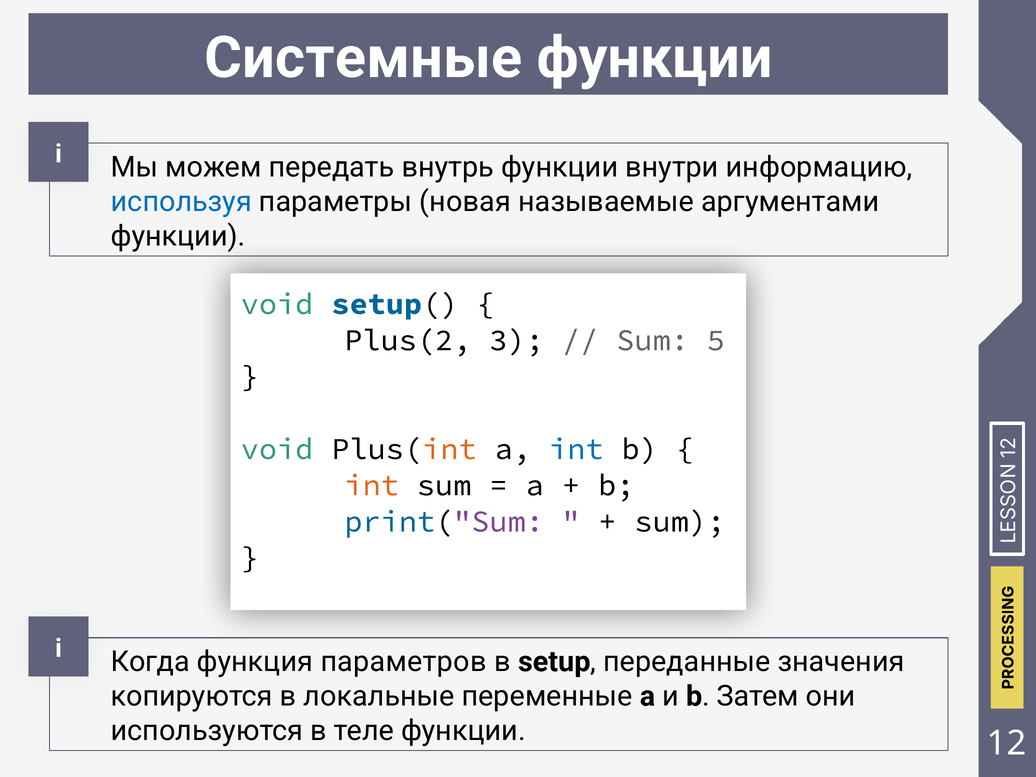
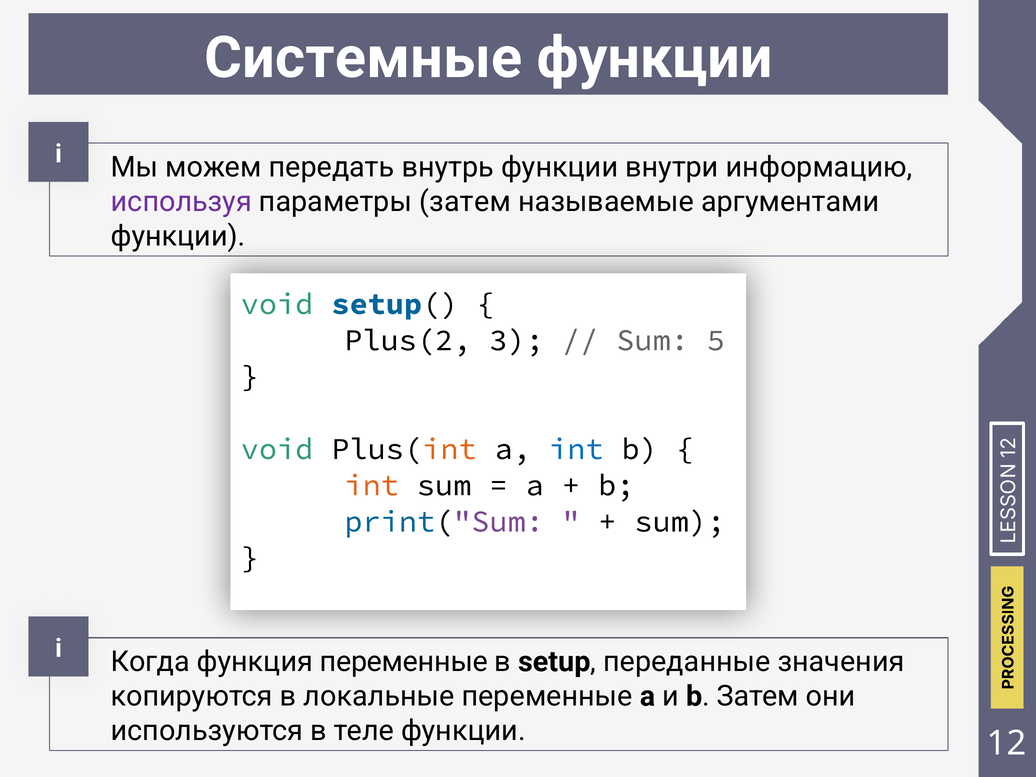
используя colour: blue -> purple
параметры новая: новая -> затем
функция параметров: параметров -> переменные
